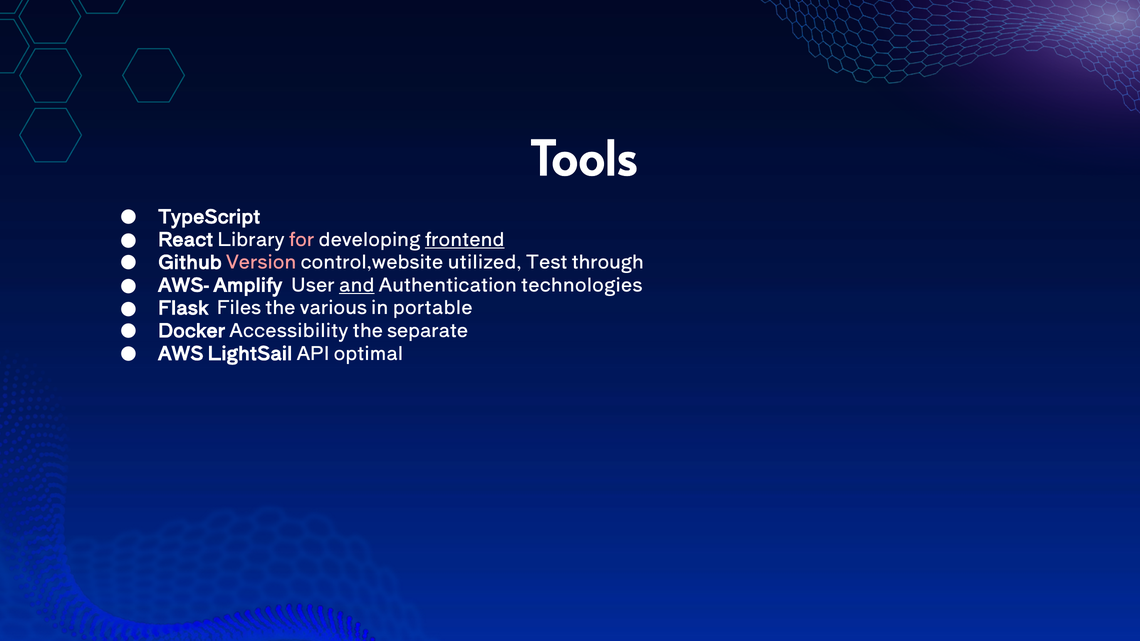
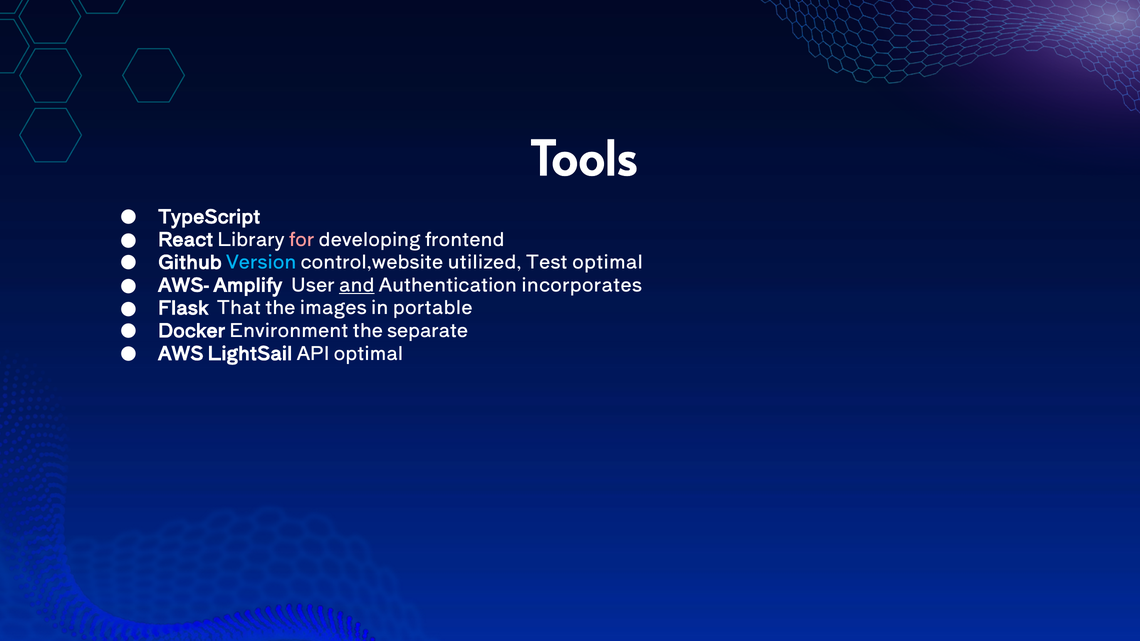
frontend underline: present -> none
Version colour: pink -> light blue
Test through: through -> optimal
technologies: technologies -> incorporates
Files: Files -> That
various: various -> images
Accessibility: Accessibility -> Environment
